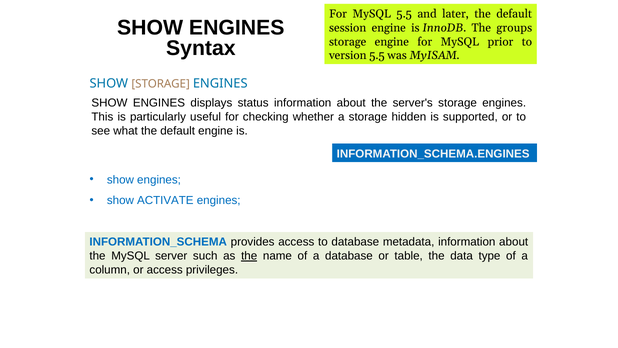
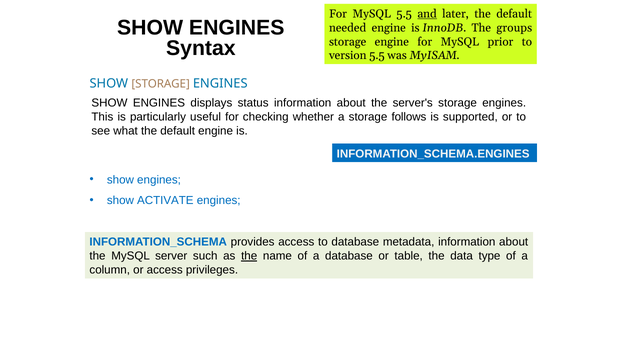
and underline: none -> present
session: session -> needed
hidden: hidden -> follows
